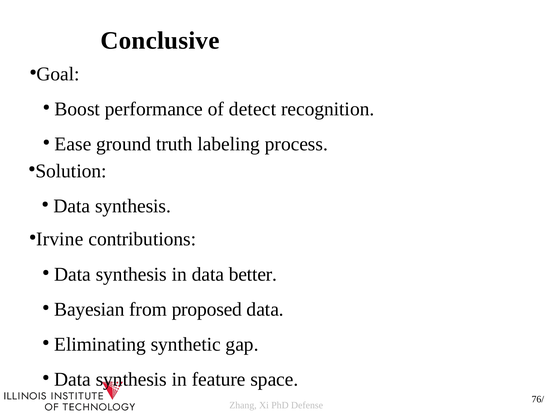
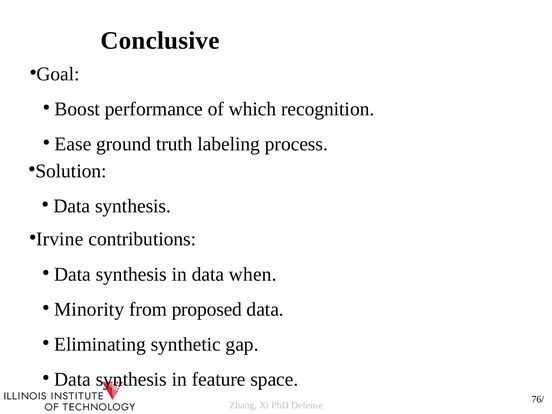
detect: detect -> which
better: better -> when
Bayesian: Bayesian -> Minority
